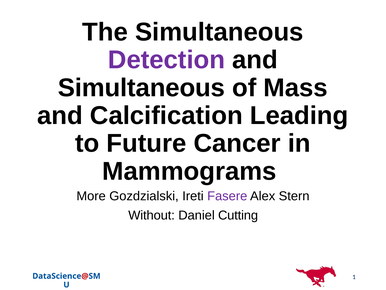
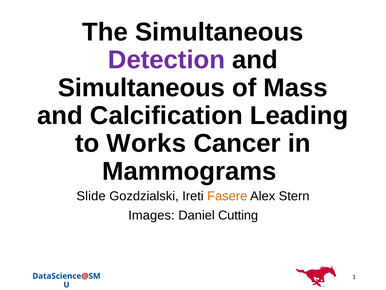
Future: Future -> Works
More: More -> Slide
Fasere colour: purple -> orange
Without: Without -> Images
